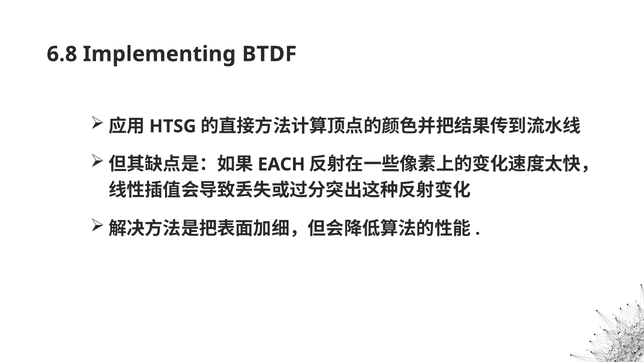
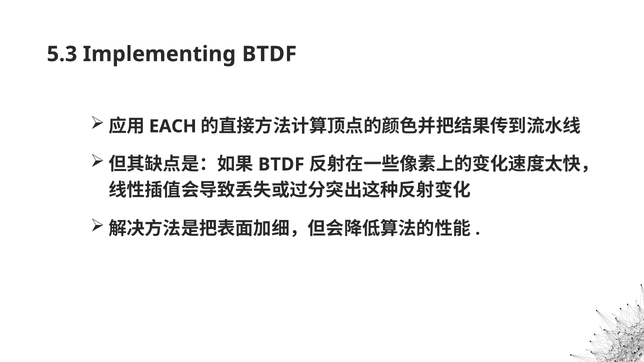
6.8: 6.8 -> 5.3
HTSG: HTSG -> EACH
EACH at (281, 165): EACH -> BTDF
